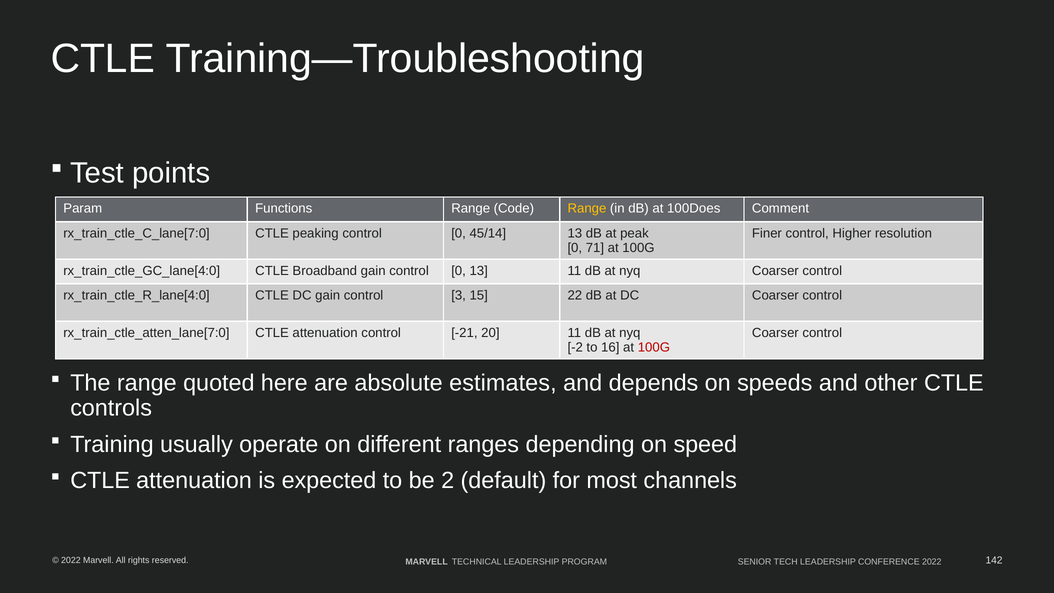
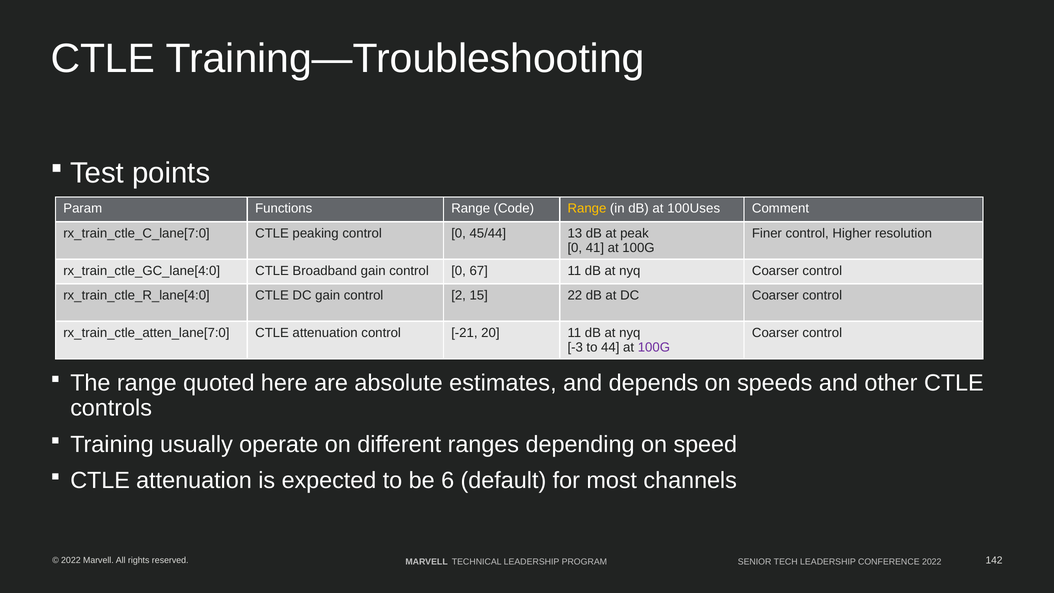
100Does: 100Does -> 100Uses
45/14: 45/14 -> 45/44
71: 71 -> 41
0 13: 13 -> 67
3: 3 -> 2
-2: -2 -> -3
16: 16 -> 44
100G at (654, 347) colour: red -> purple
2: 2 -> 6
